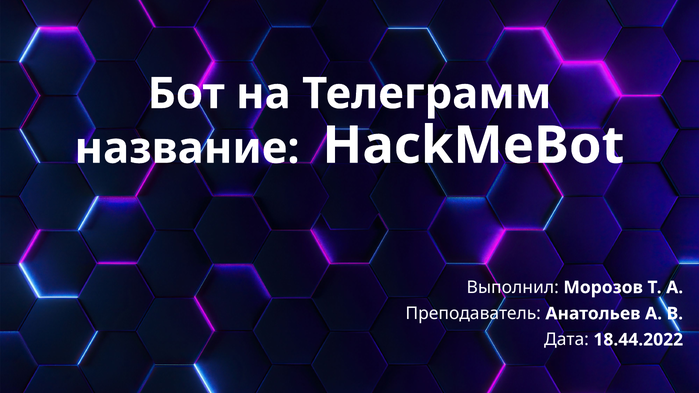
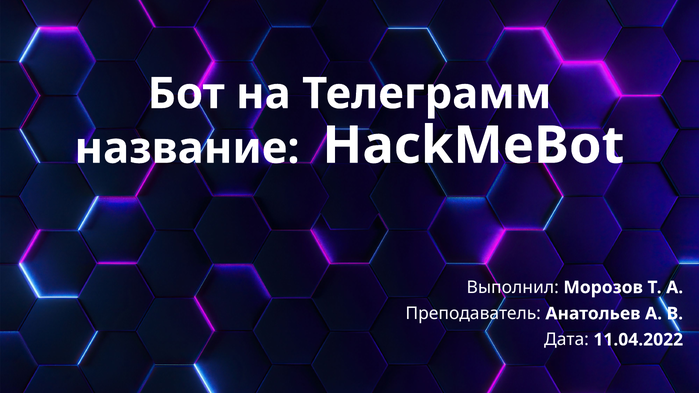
18.44.2022: 18.44.2022 -> 11.04.2022
